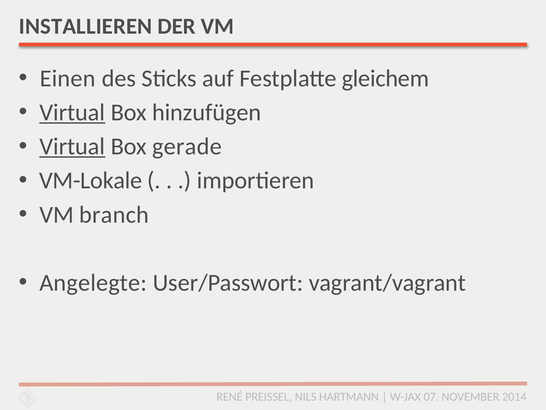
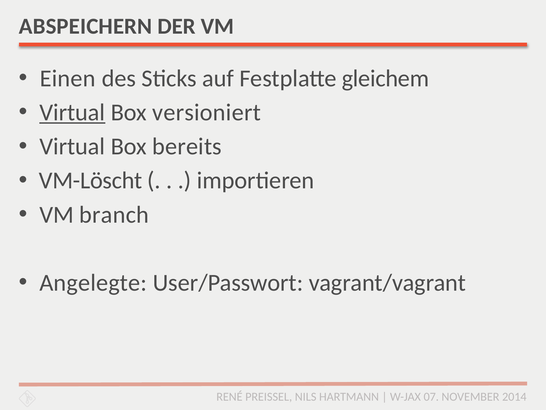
INSTALLIEREN: INSTALLIEREN -> ABSPEICHERN
hinzufügen: hinzufügen -> versioniert
Virtual at (72, 146) underline: present -> none
gerade: gerade -> bereits
VM-Lokale: VM-Lokale -> VM-Löscht
